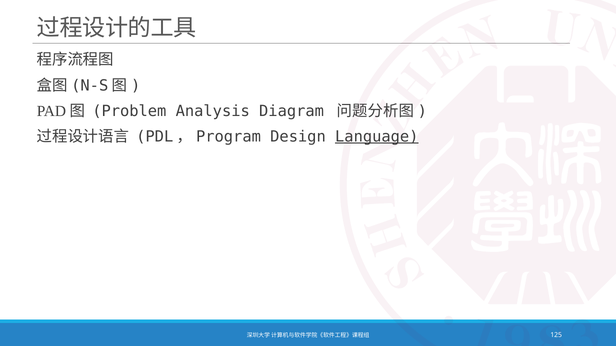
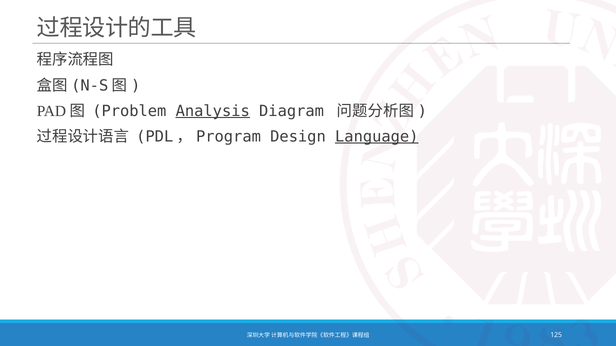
Analysis underline: none -> present
